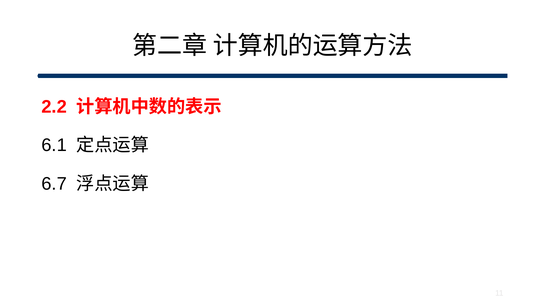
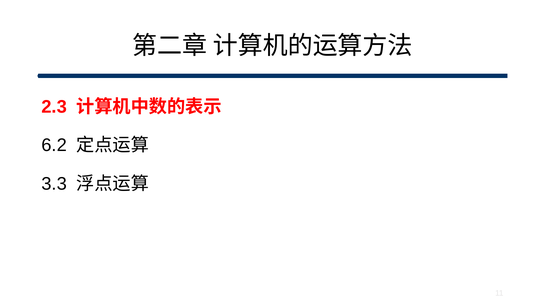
2.2: 2.2 -> 2.3
6.1: 6.1 -> 6.2
6.7: 6.7 -> 3.3
